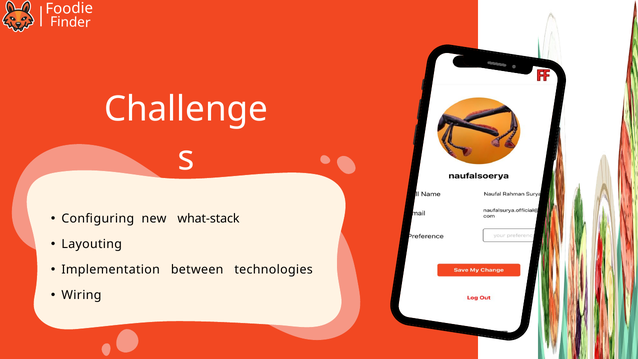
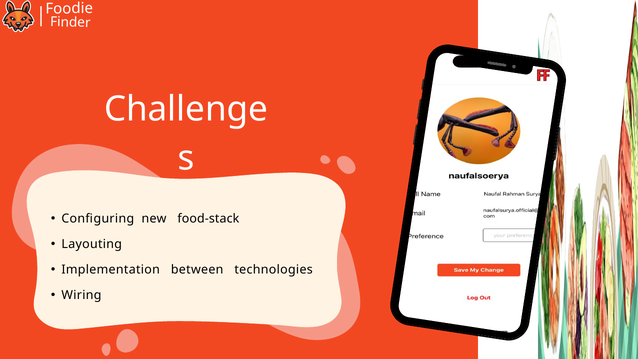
what-stack: what-stack -> food-stack
